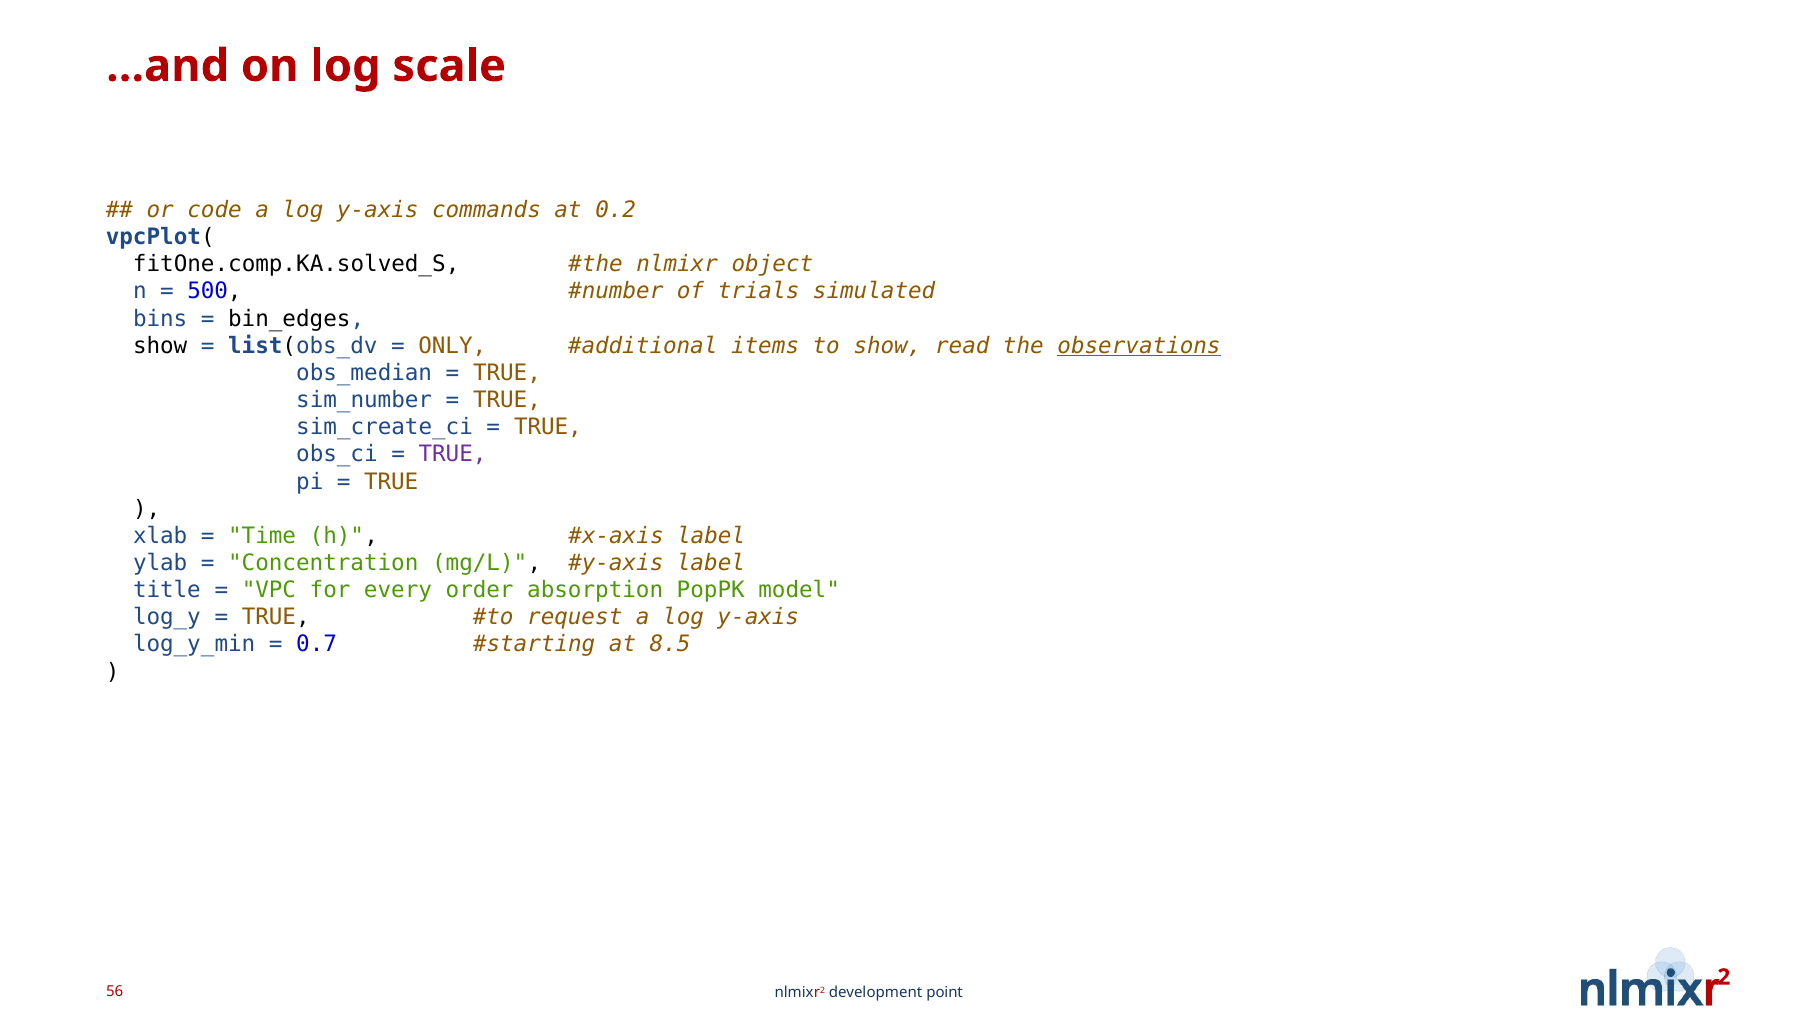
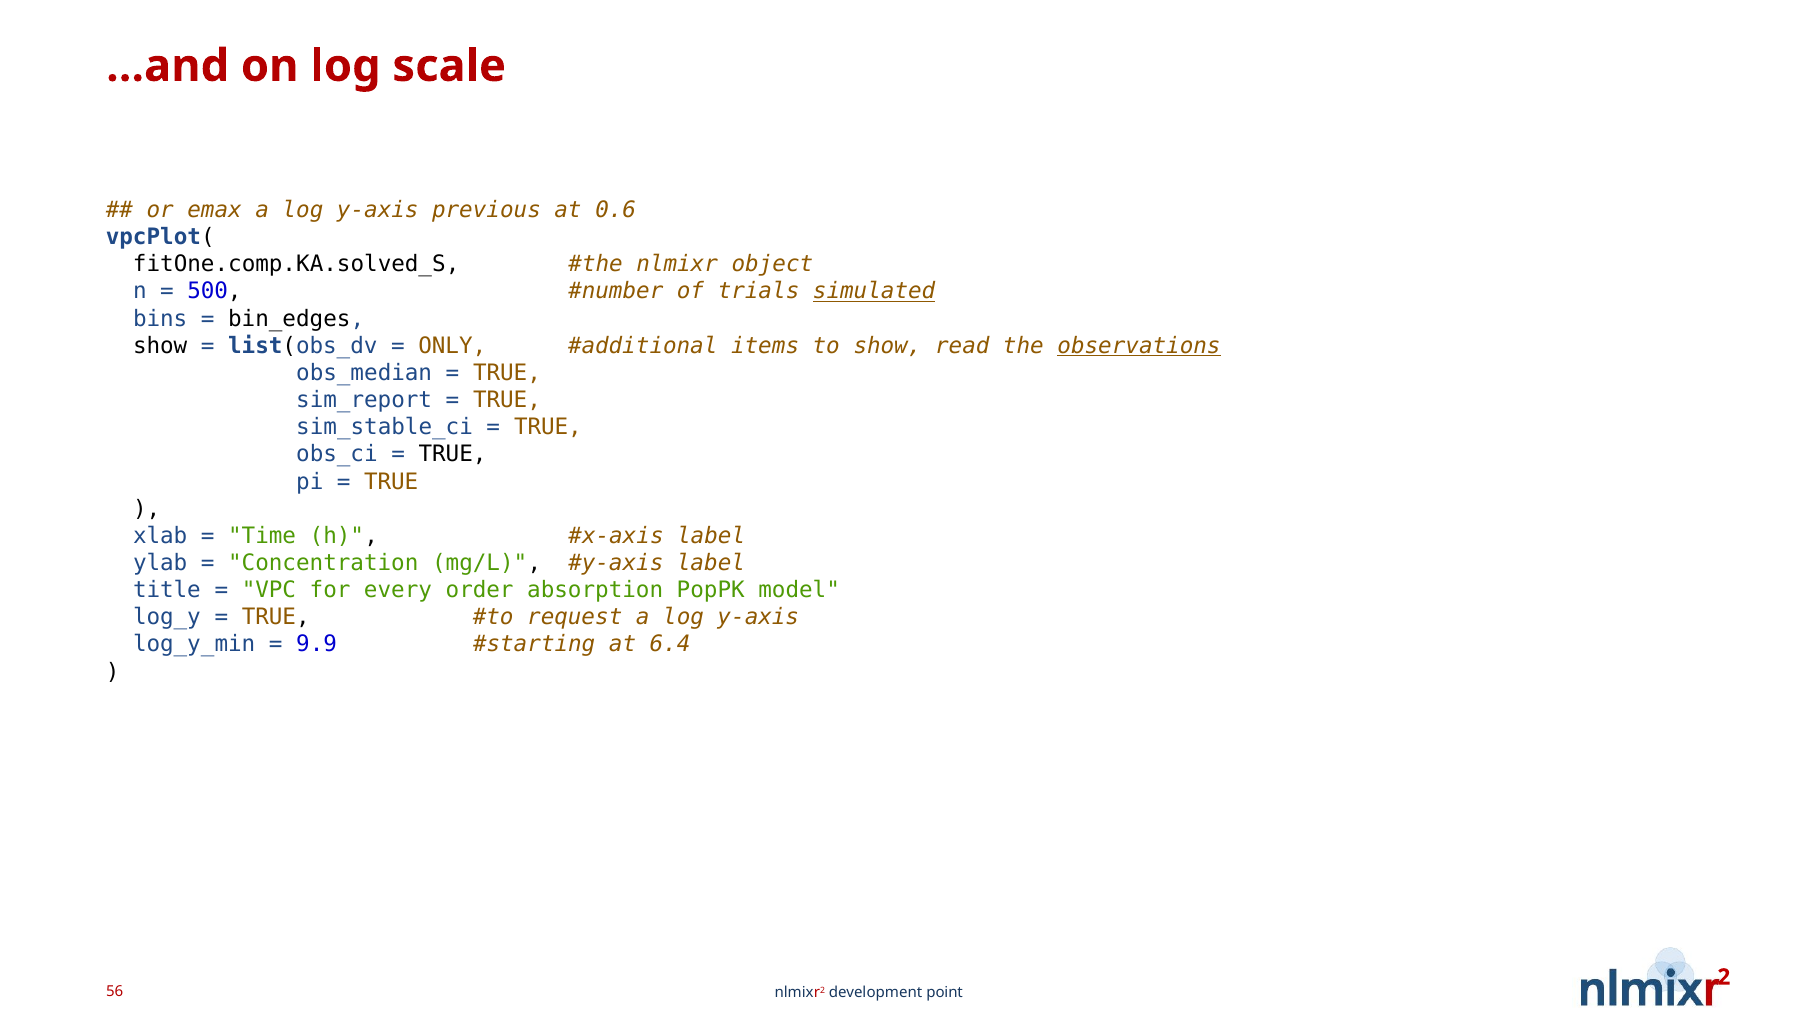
code: code -> emax
commands: commands -> previous
0.2: 0.2 -> 0.6
simulated underline: none -> present
sim_number: sim_number -> sim_report
sim_create_ci: sim_create_ci -> sim_stable_ci
TRUE at (452, 454) colour: purple -> black
0.7: 0.7 -> 9.9
8.5: 8.5 -> 6.4
